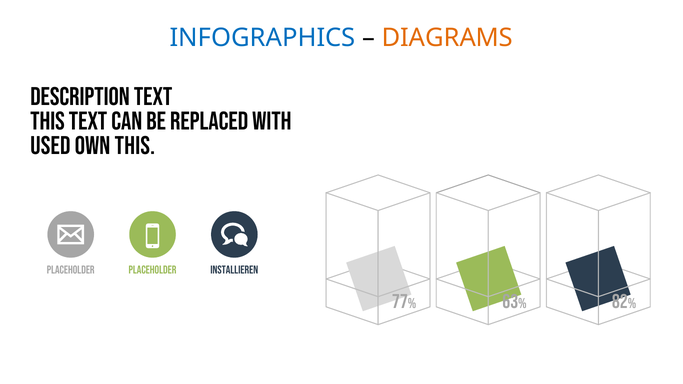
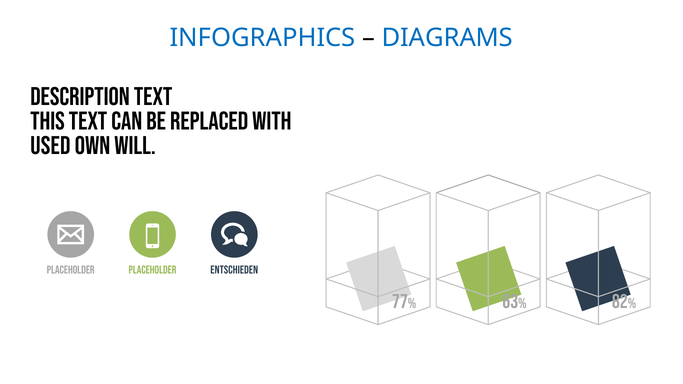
DIAGRAMS colour: orange -> blue
own this: this -> will
Installieren: Installieren -> Entschieden
